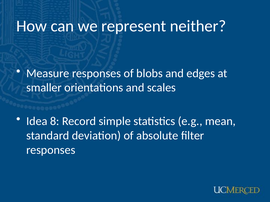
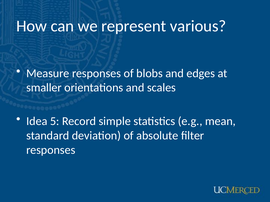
neither: neither -> various
8: 8 -> 5
